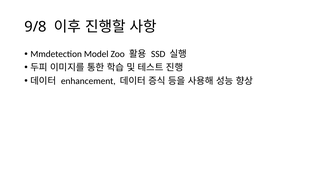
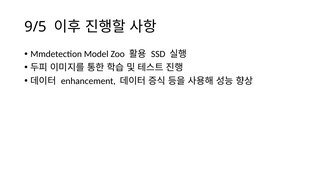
9/8: 9/8 -> 9/5
